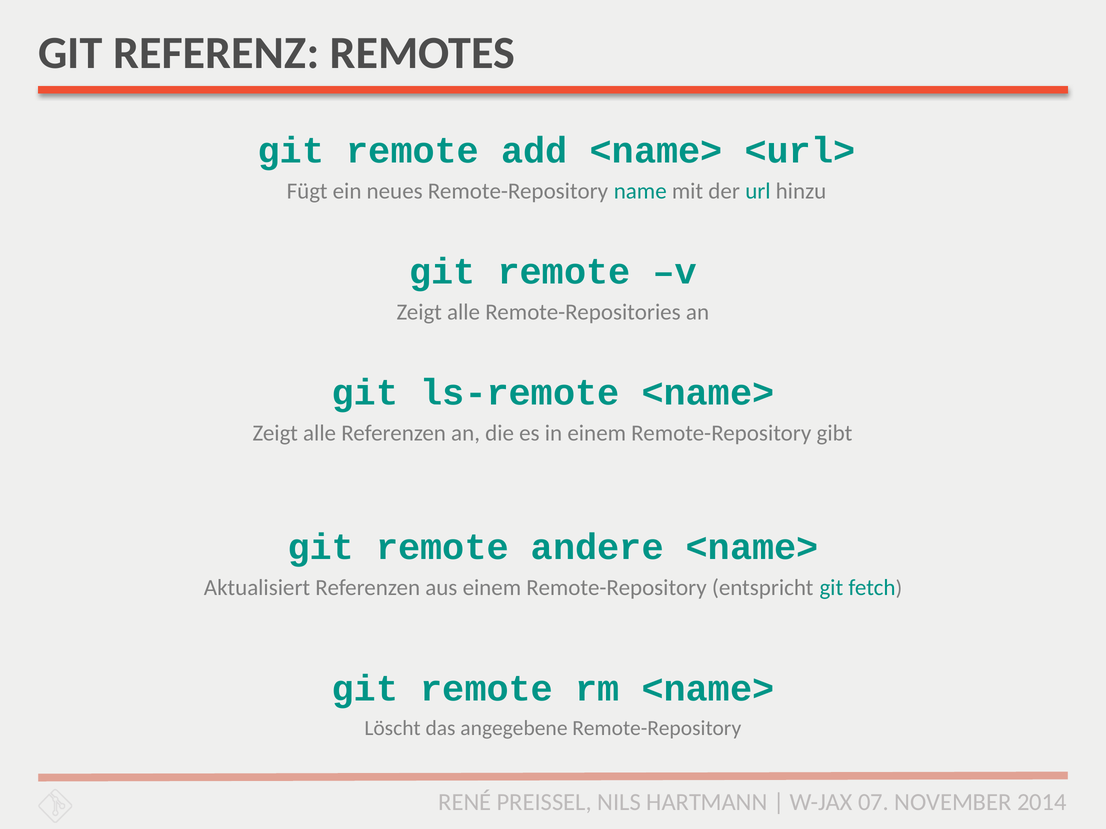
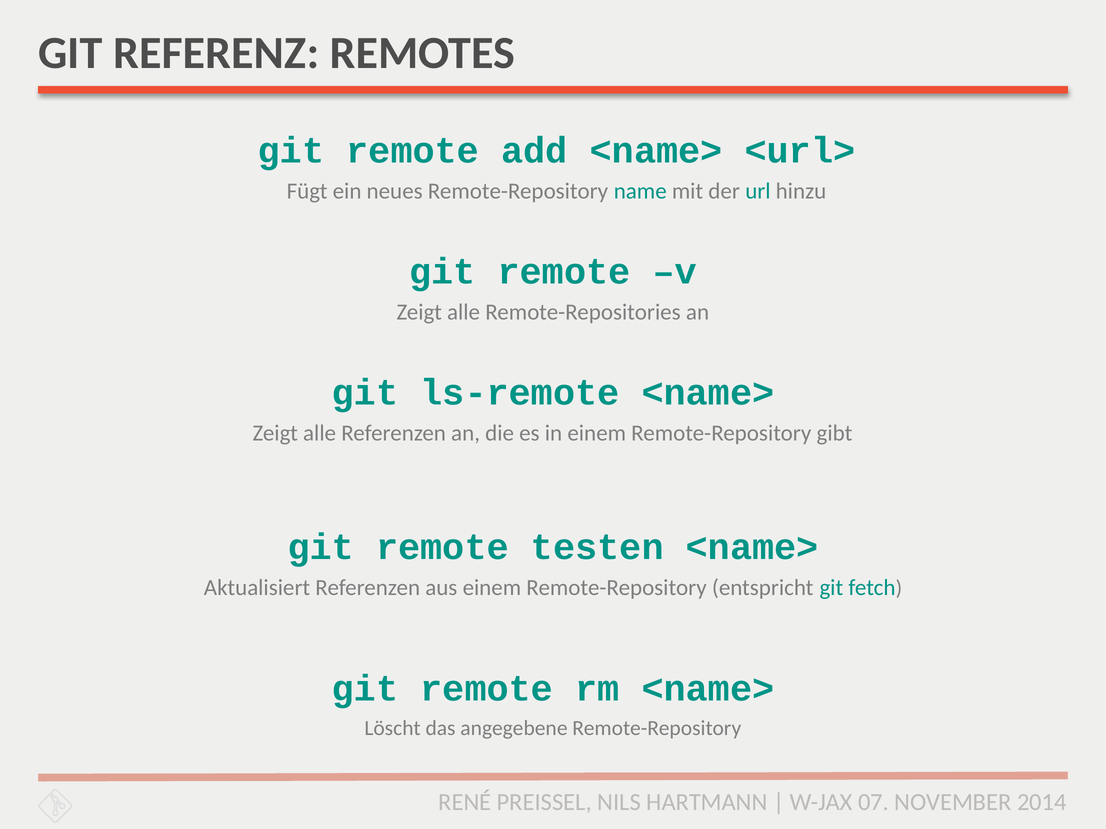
andere: andere -> testen
